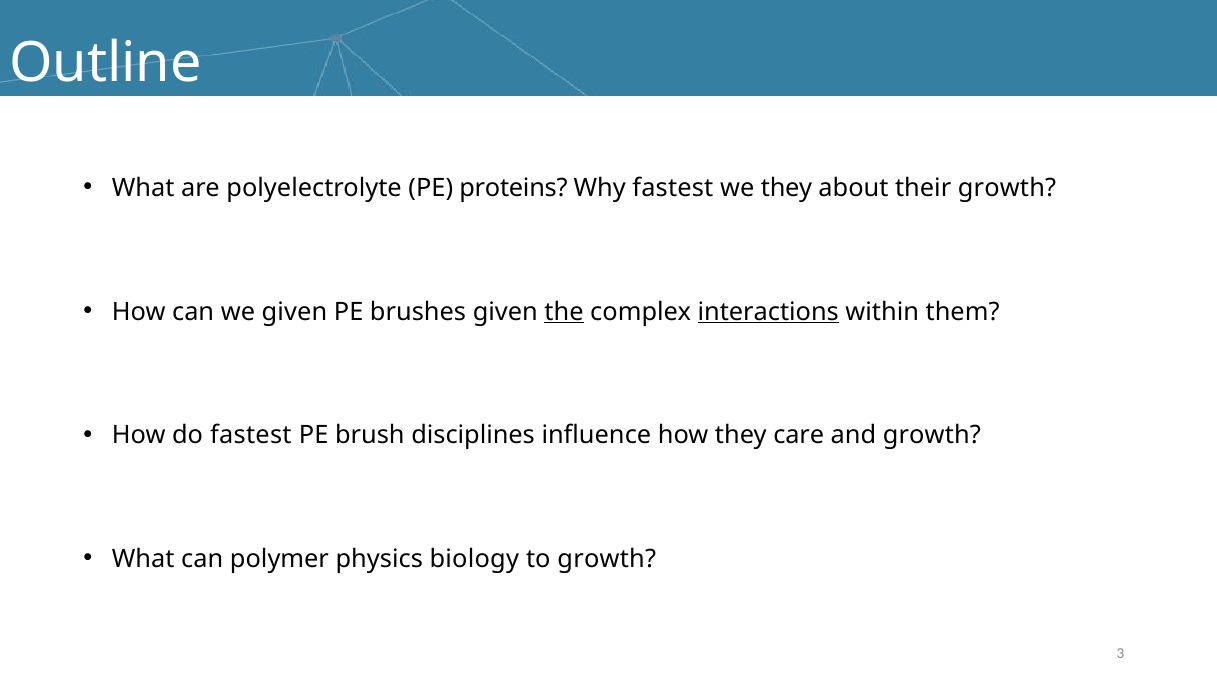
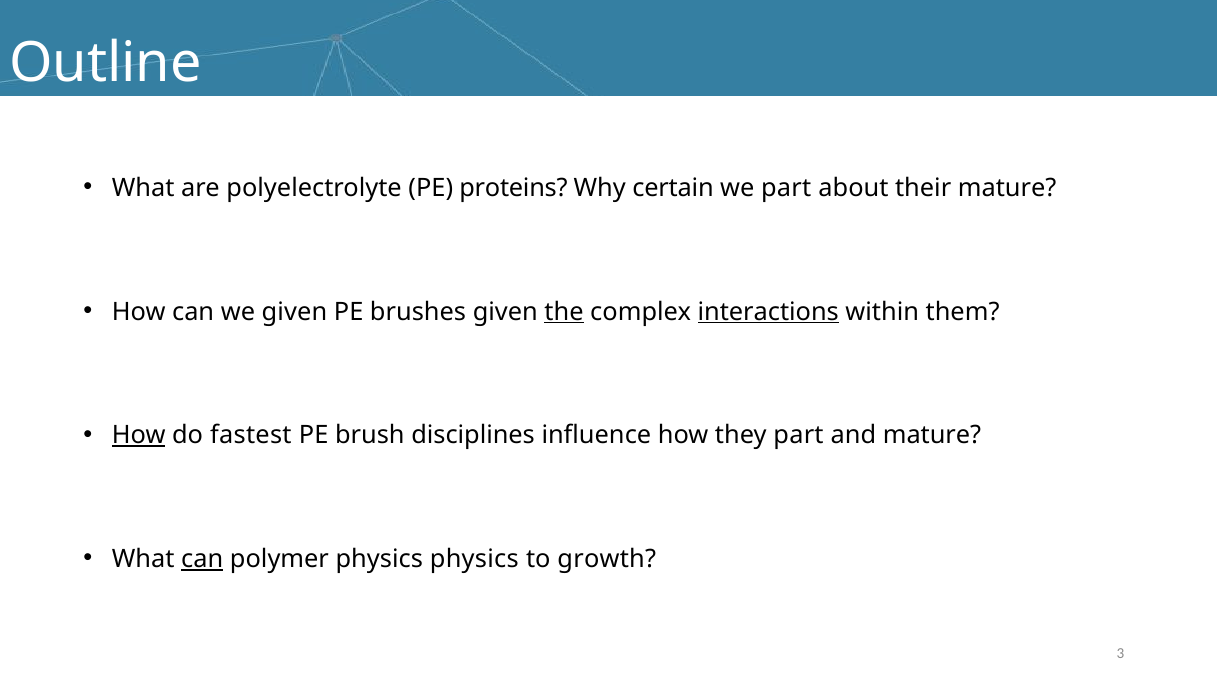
Why fastest: fastest -> certain
we they: they -> part
their growth: growth -> mature
How at (139, 436) underline: none -> present
they care: care -> part
and growth: growth -> mature
can at (202, 559) underline: none -> present
physics biology: biology -> physics
